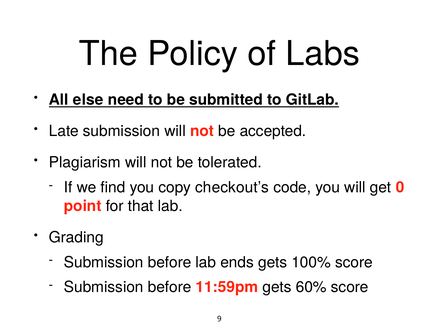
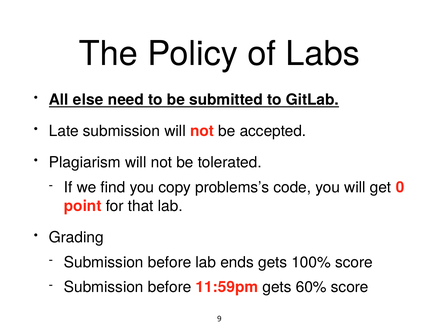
checkout’s: checkout’s -> problems’s
